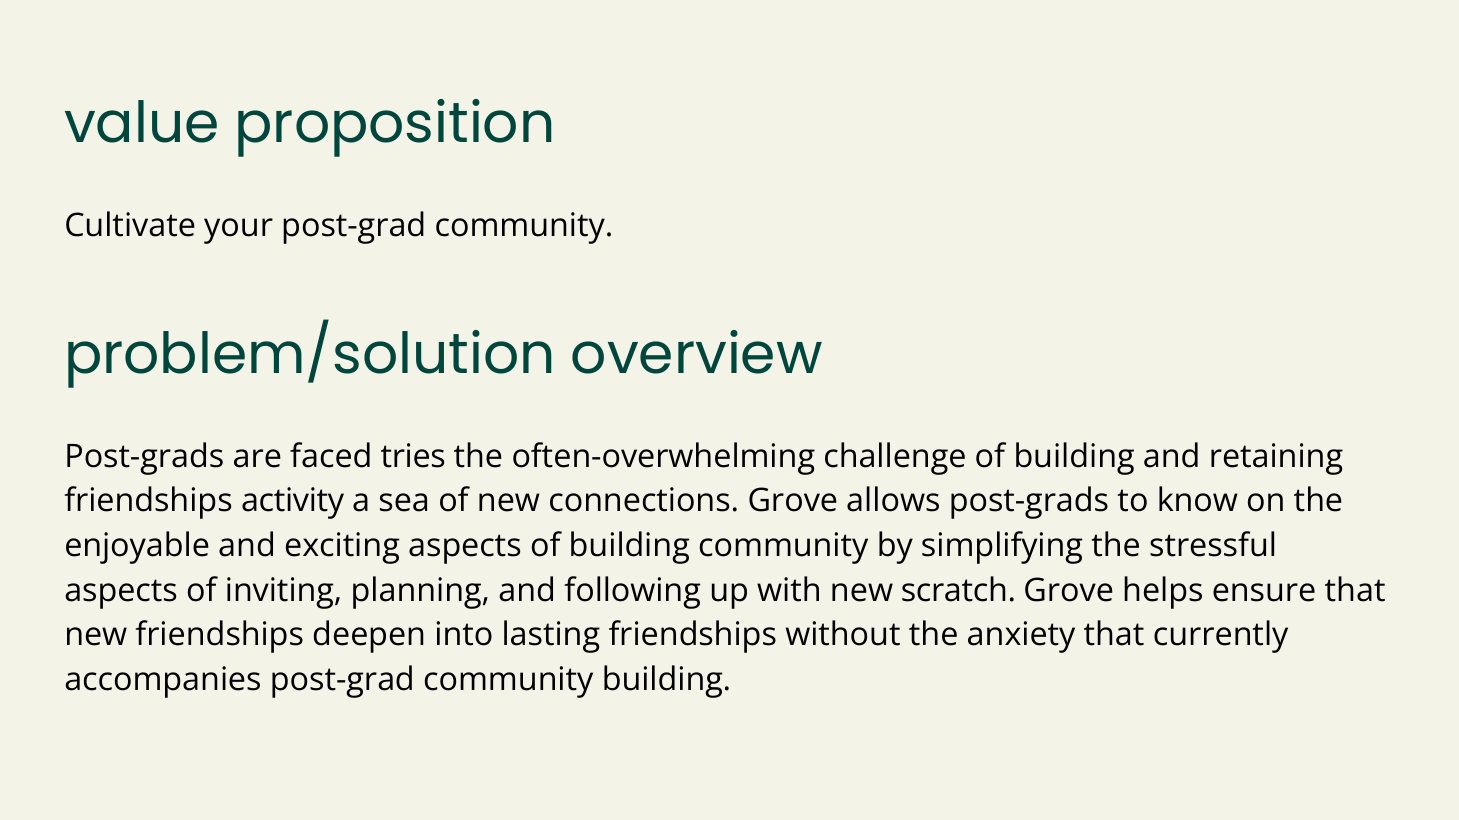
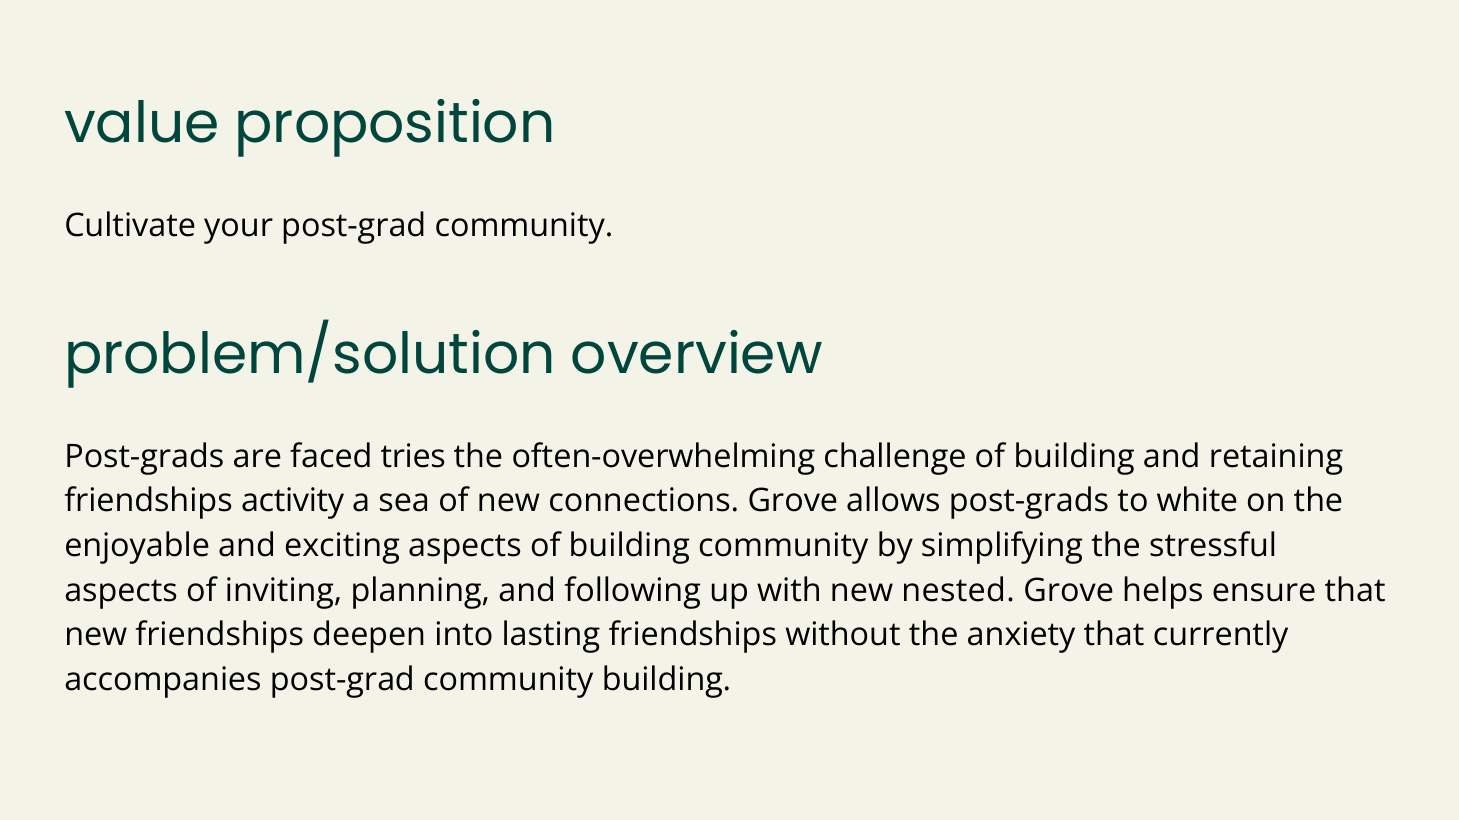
know: know -> white
scratch: scratch -> nested
